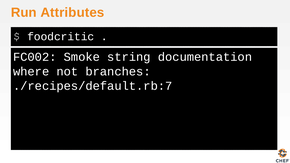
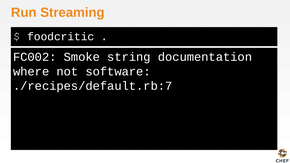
Attributes: Attributes -> Streaming
branches: branches -> software
